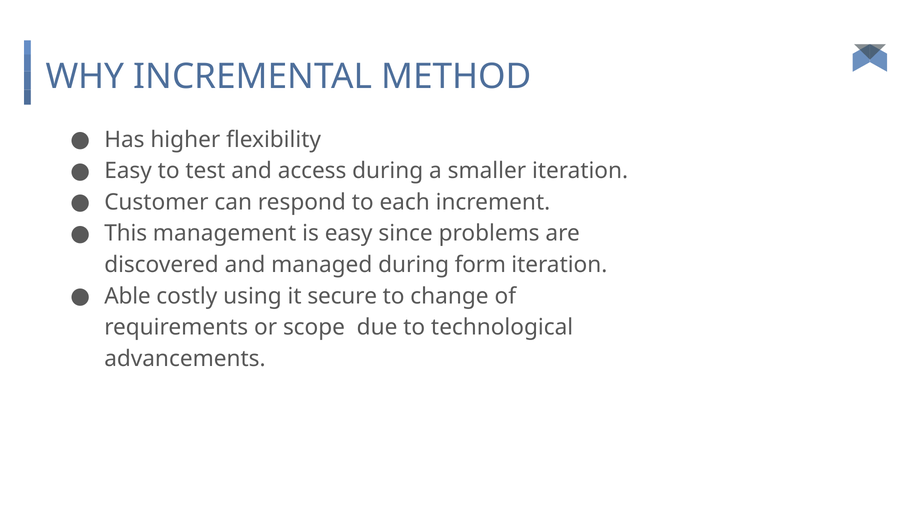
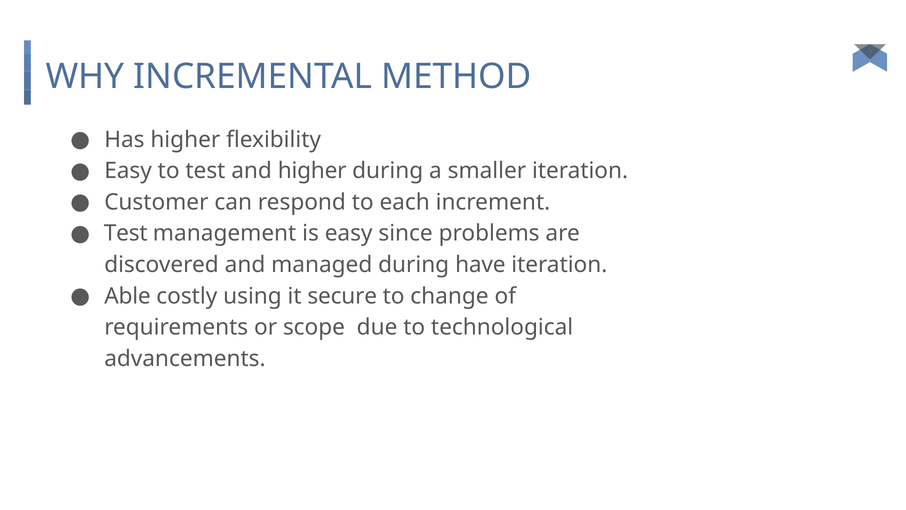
and access: access -> higher
This at (126, 233): This -> Test
form: form -> have
